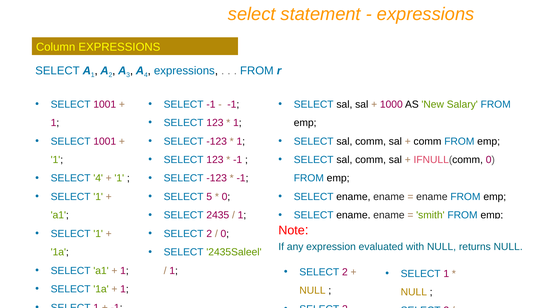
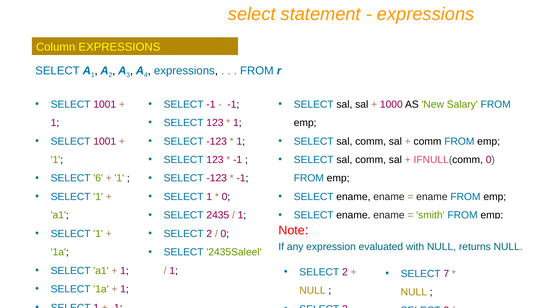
SELECT 4: 4 -> 6
5 at (209, 197): 5 -> 1
1 at (446, 273): 1 -> 7
